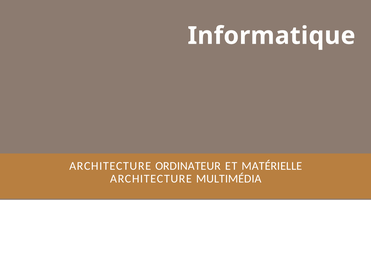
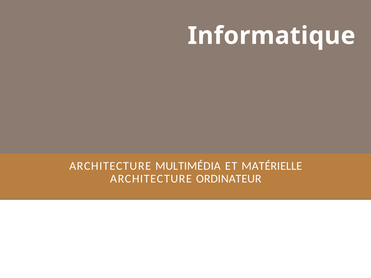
ORDINATEUR: ORDINATEUR -> MULTIMÉDIA
MULTIMÉDIA: MULTIMÉDIA -> ORDINATEUR
